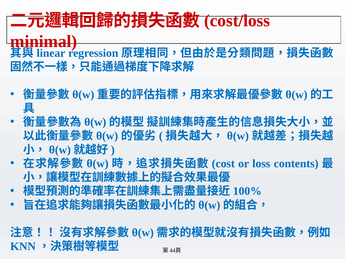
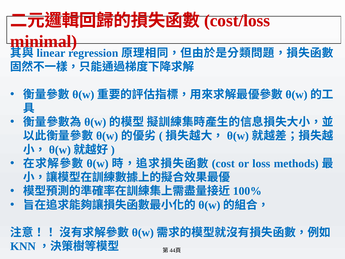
contents: contents -> methods
